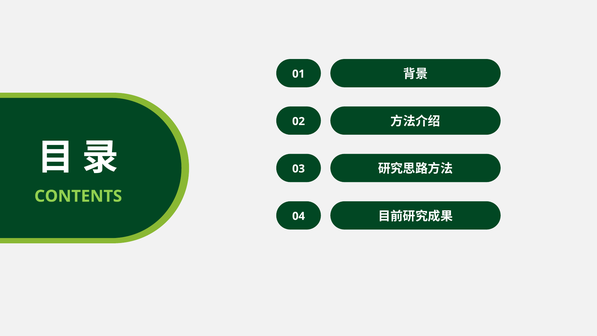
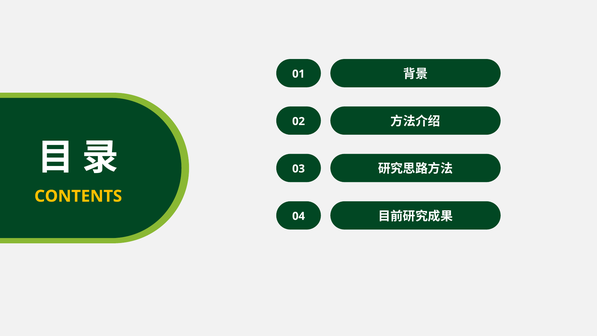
CONTENTS colour: light green -> yellow
